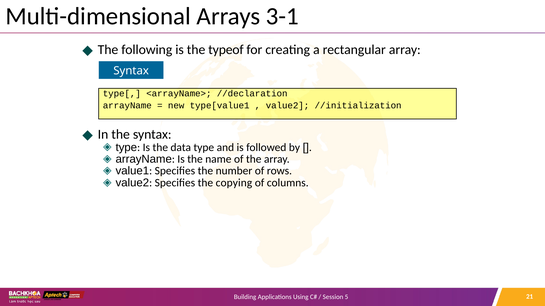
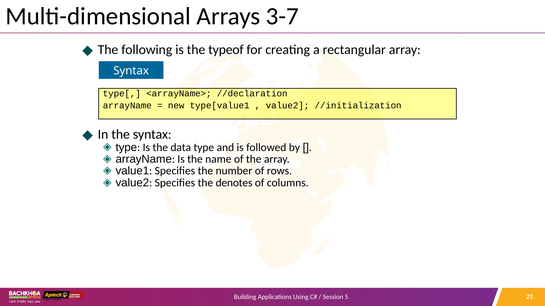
3-1: 3-1 -> 3-7
copying: copying -> denotes
